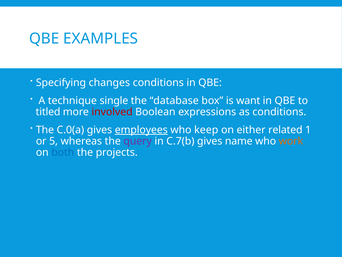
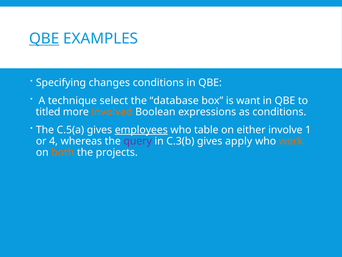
QBE at (44, 38) underline: none -> present
single: single -> select
involved colour: red -> orange
C.0(a: C.0(a -> C.5(a
keep: keep -> table
related: related -> involve
5: 5 -> 4
C.7(b: C.7(b -> C.3(b
name: name -> apply
both colour: blue -> orange
